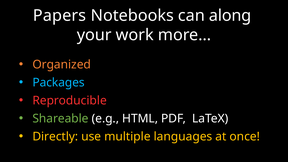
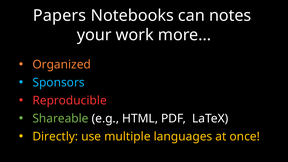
along: along -> notes
Packages: Packages -> Sponsors
